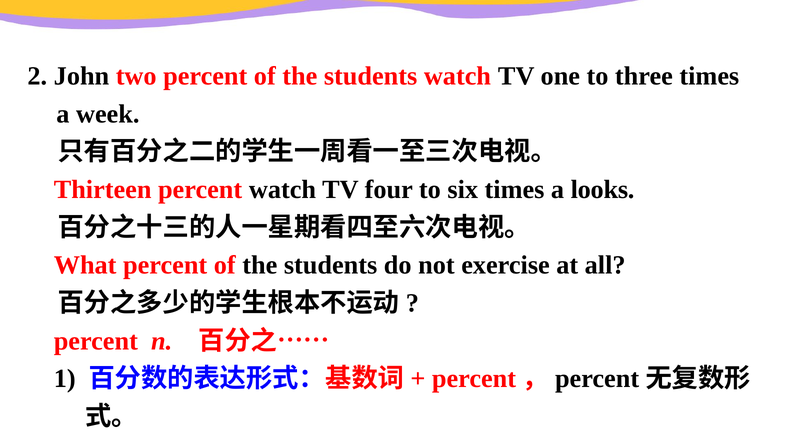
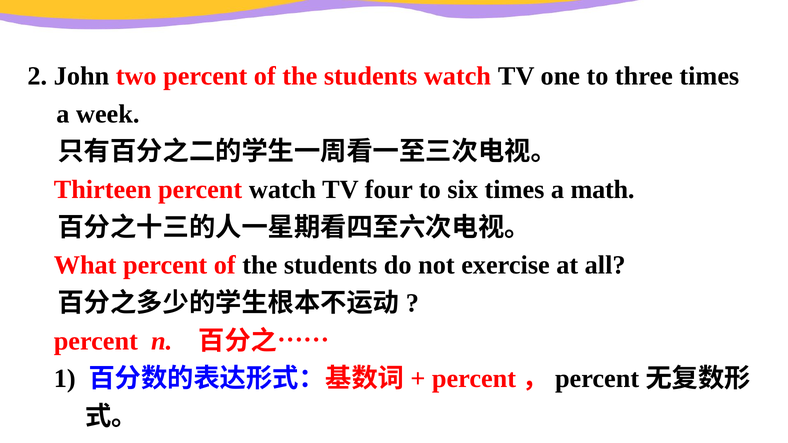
looks: looks -> math
